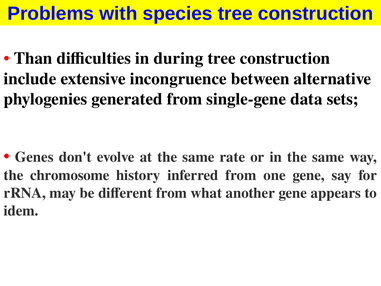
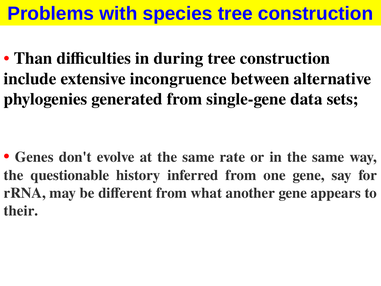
chromosome: chromosome -> questionable
idem: idem -> their
